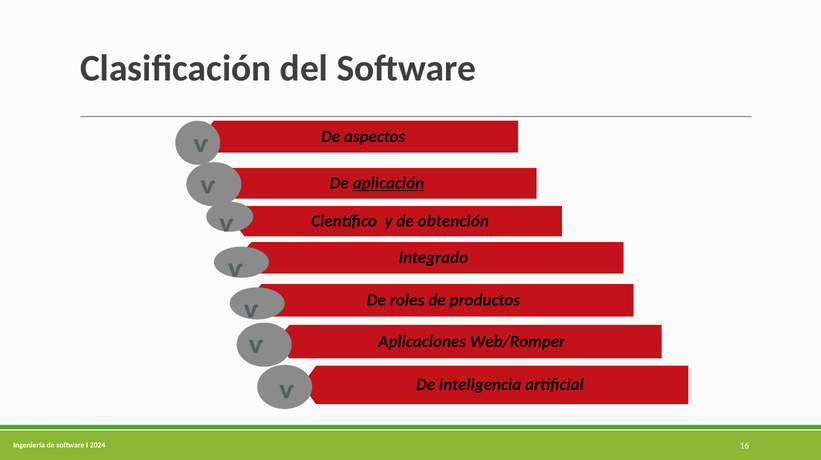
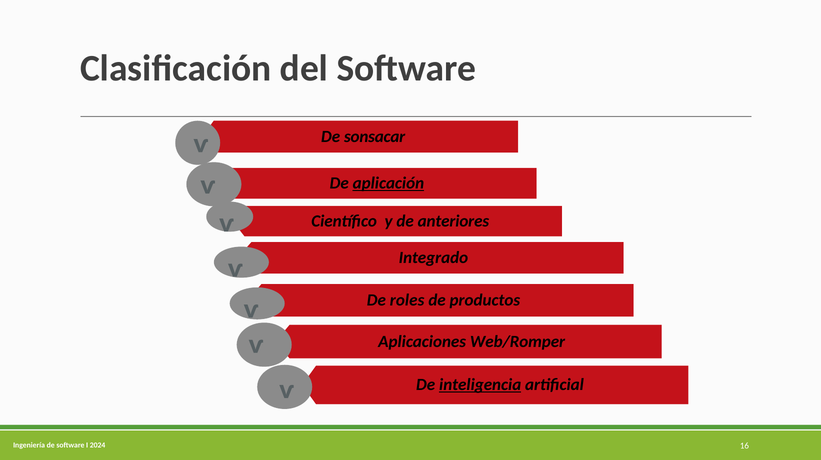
aspectos: aspectos -> sonsacar
obtención: obtención -> anteriores
inteligencia underline: none -> present
